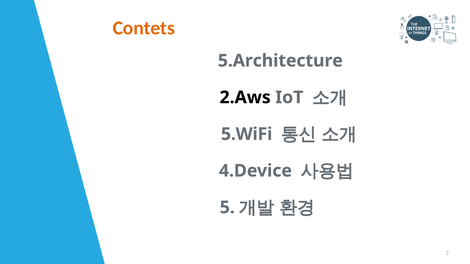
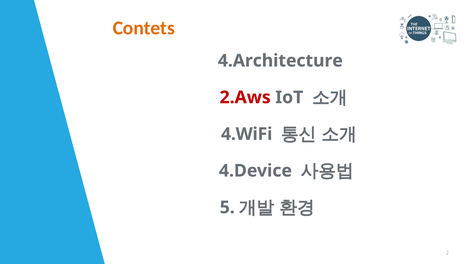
5.Architecture: 5.Architecture -> 4.Architecture
2.Aws colour: black -> red
5.WiFi: 5.WiFi -> 4.WiFi
